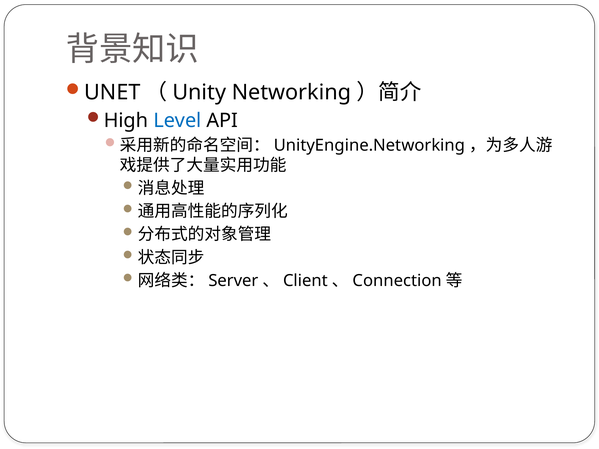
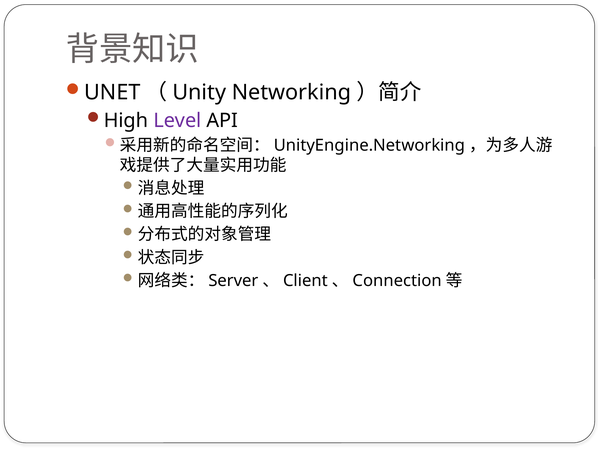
Level colour: blue -> purple
